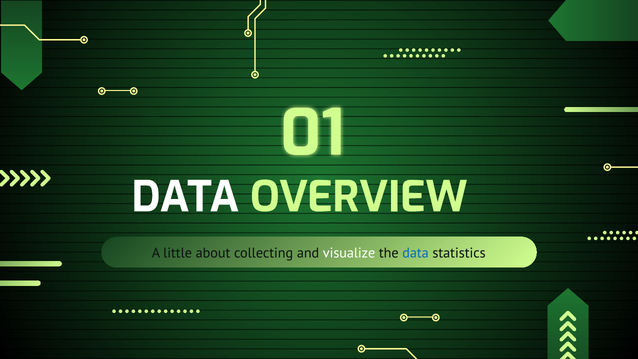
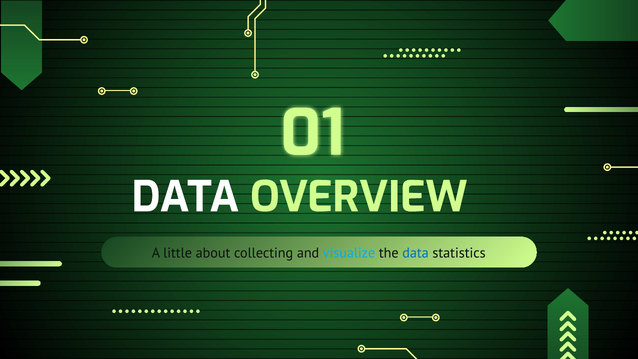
visualize colour: white -> light blue
